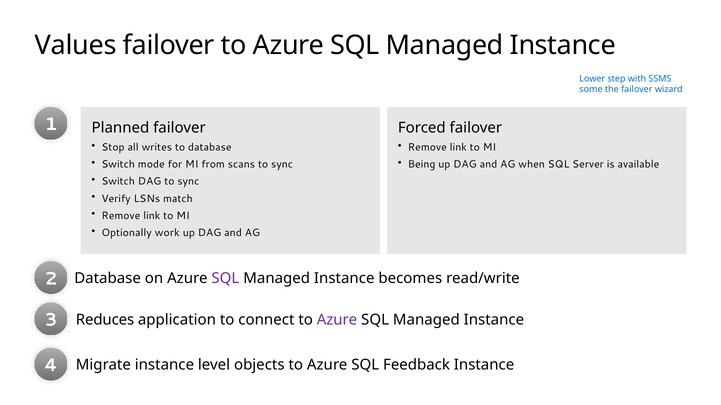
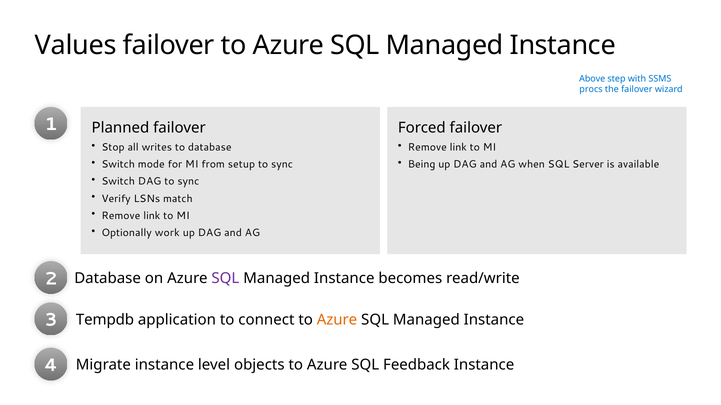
Lower: Lower -> Above
some: some -> procs
scans: scans -> setup
Reduces: Reduces -> Tempdb
Azure at (337, 320) colour: purple -> orange
